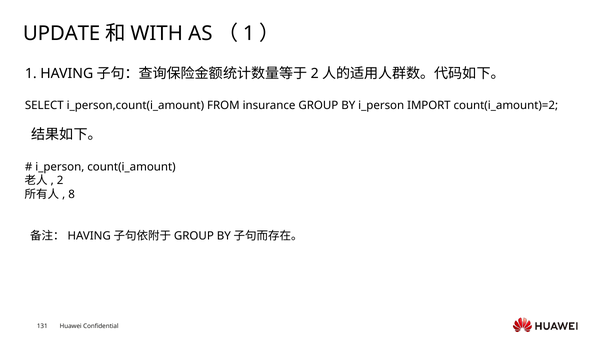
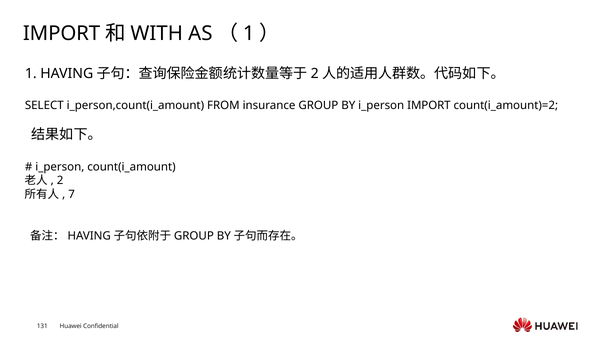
UPDATE at (62, 33): UPDATE -> IMPORT
8: 8 -> 7
